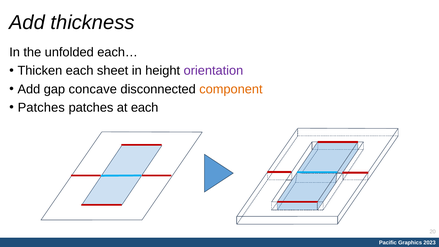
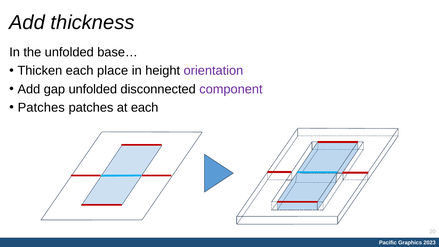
each…: each… -> base…
sheet: sheet -> place
gap concave: concave -> unfolded
component colour: orange -> purple
